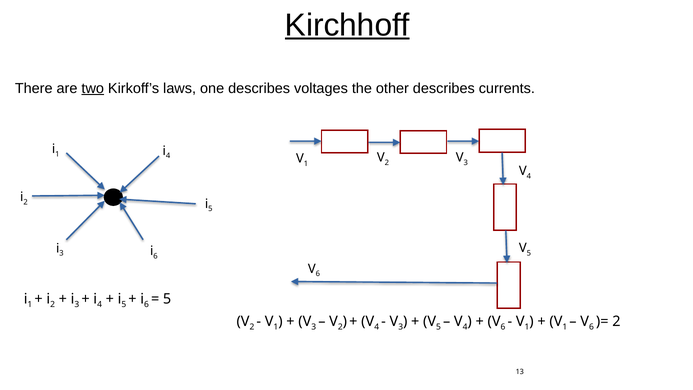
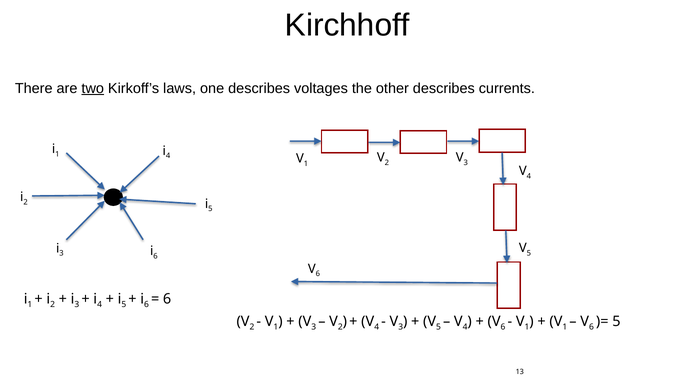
Kirchhoff underline: present -> none
5 at (167, 299): 5 -> 6
2 at (616, 321): 2 -> 5
